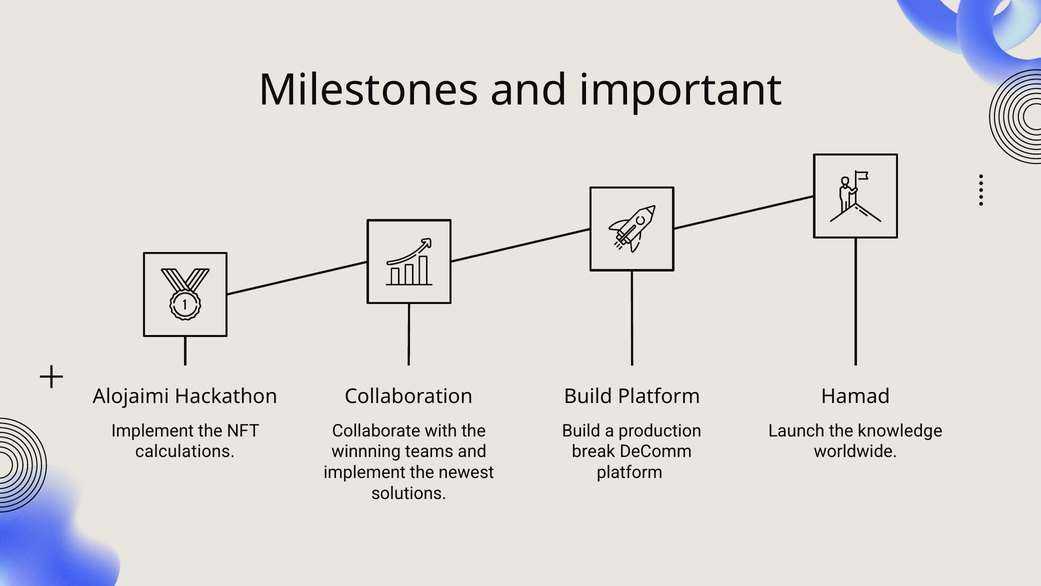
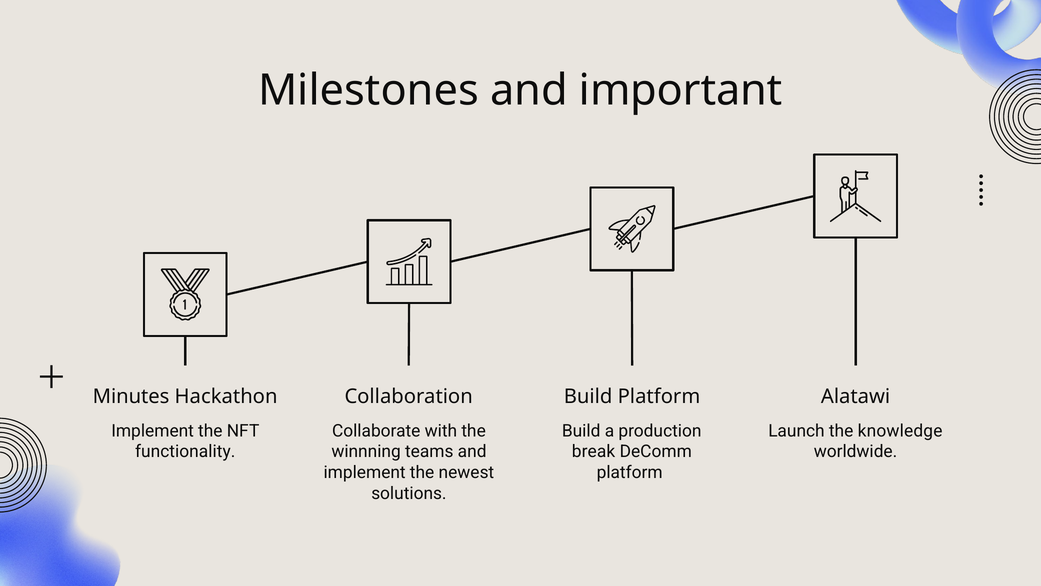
Alojaimi: Alojaimi -> Minutes
Hamad: Hamad -> Alatawi
calculations: calculations -> functionality
